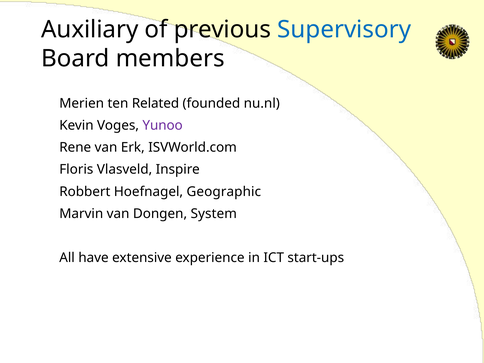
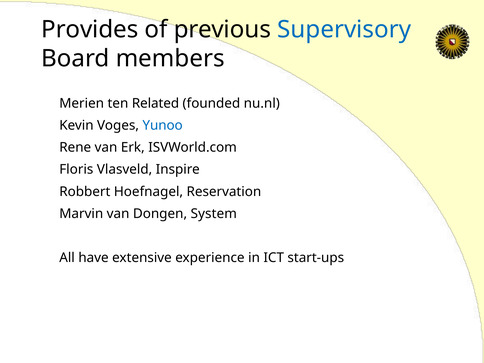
Auxiliary: Auxiliary -> Provides
Yunoo colour: purple -> blue
Geographic: Geographic -> Reservation
